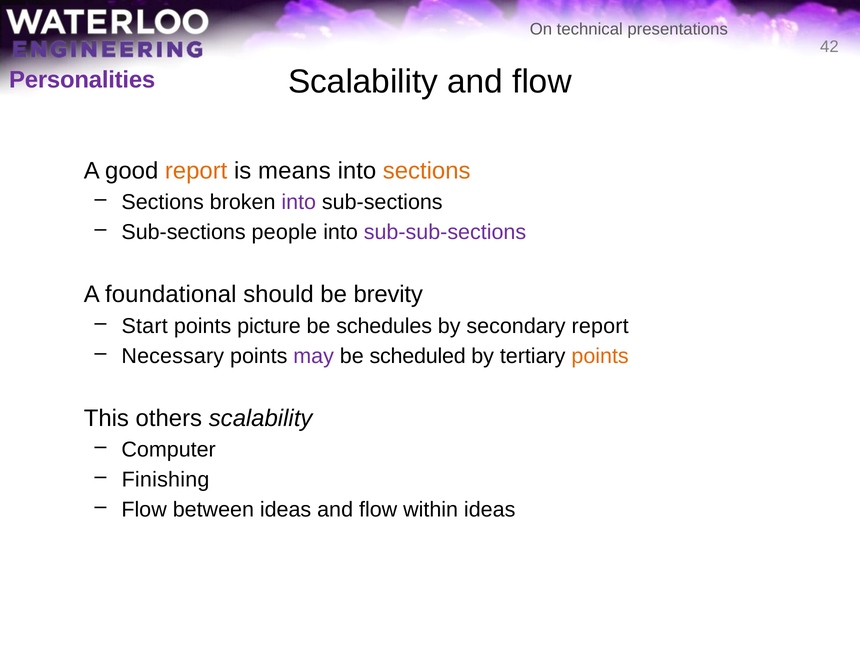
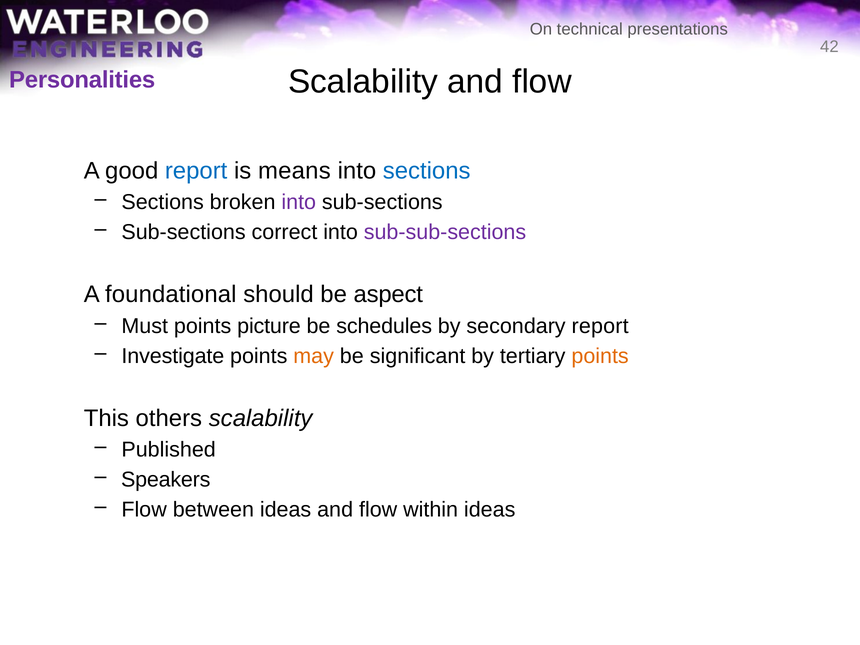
report at (196, 171) colour: orange -> blue
sections at (427, 171) colour: orange -> blue
people: people -> correct
brevity: brevity -> aspect
Start: Start -> Must
Necessary: Necessary -> Investigate
may colour: purple -> orange
scheduled: scheduled -> significant
Computer: Computer -> Published
Finishing: Finishing -> Speakers
